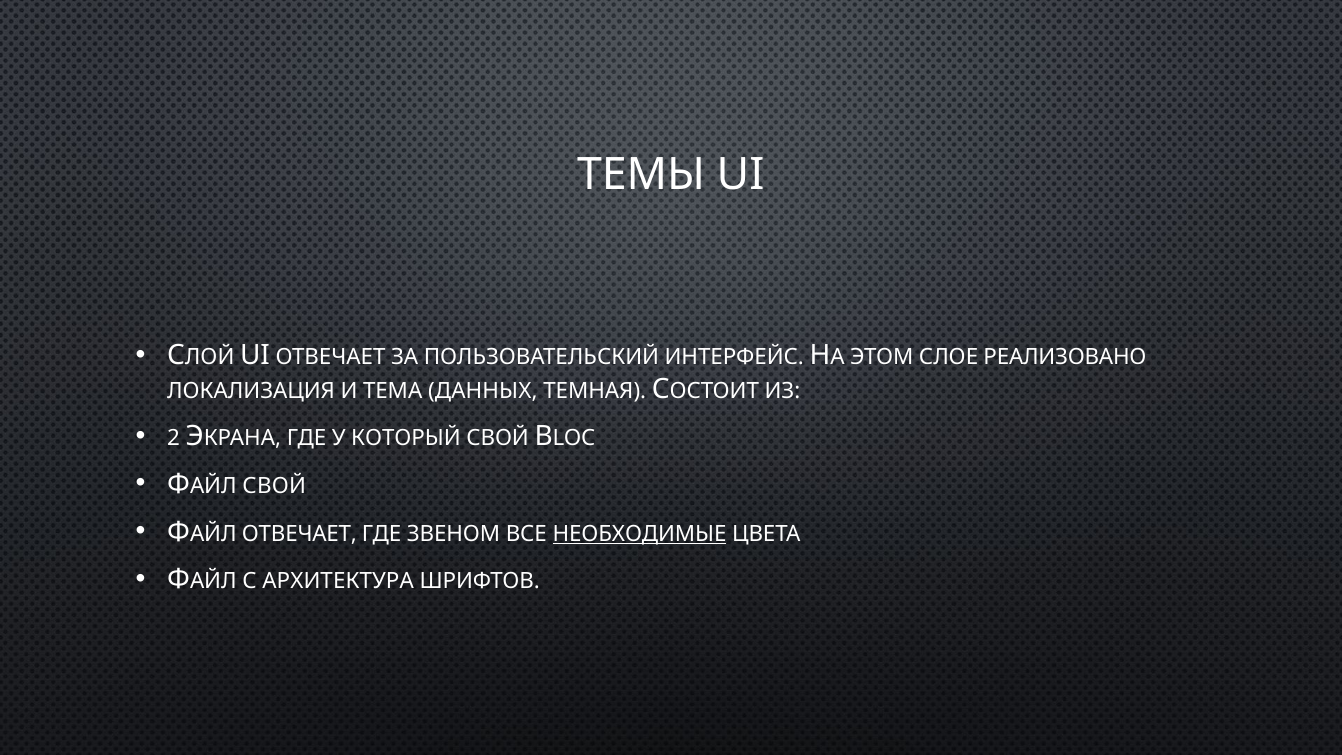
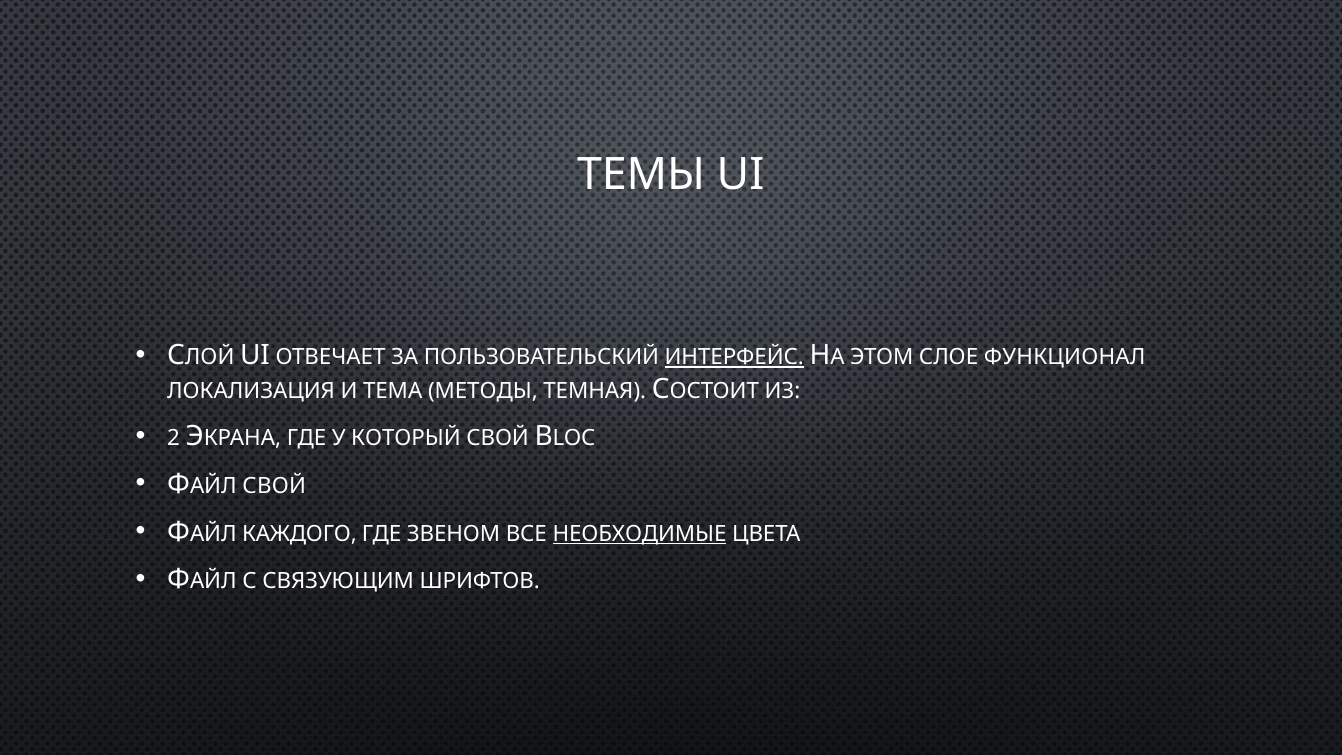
ИНТЕРФЕЙС underline: none -> present
РЕАЛИЗОВАНО: РЕАЛИЗОВАНО -> ФУНКЦИОНАЛ
ДАННЫХ: ДАННЫХ -> МЕТОДЫ
ОТВЕЧАЕТ at (299, 534): ОТВЕЧАЕТ -> КАЖДОГО
АРХИТЕКТУРА: АРХИТЕКТУРА -> СВЯЗУЮЩИМ
